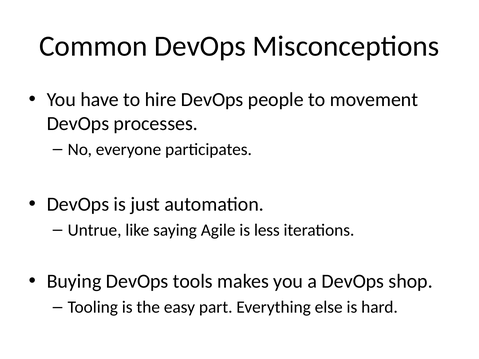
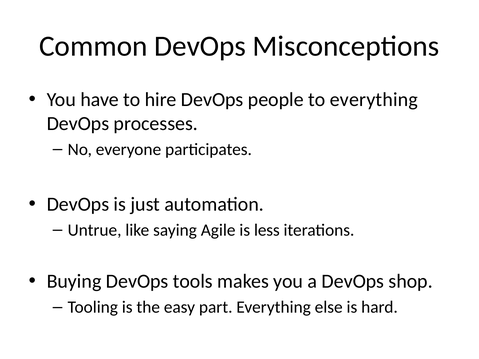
to movement: movement -> everything
